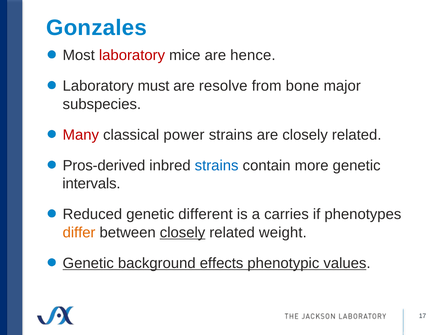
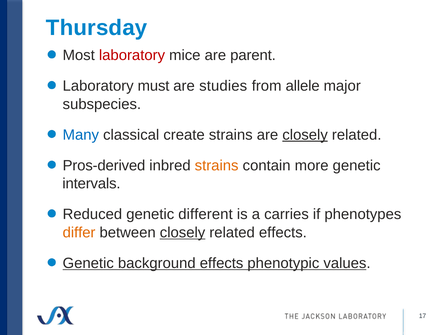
Gonzales: Gonzales -> Thursday
hence: hence -> parent
resolve: resolve -> studies
bone: bone -> allele
Many colour: red -> blue
power: power -> create
closely at (305, 135) underline: none -> present
strains at (217, 165) colour: blue -> orange
related weight: weight -> effects
